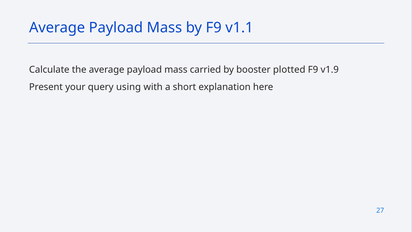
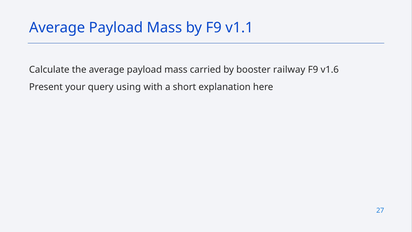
plotted: plotted -> railway
v1.9: v1.9 -> v1.6
